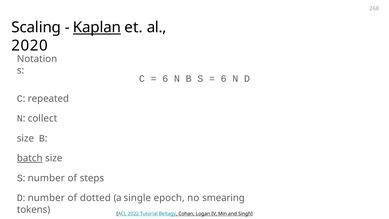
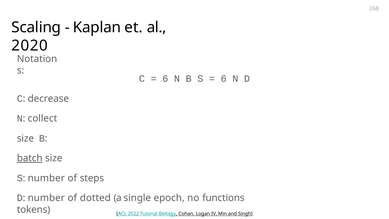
Kaplan underline: present -> none
repeated: repeated -> decrease
smearing: smearing -> functions
